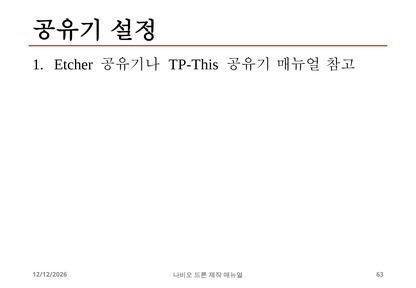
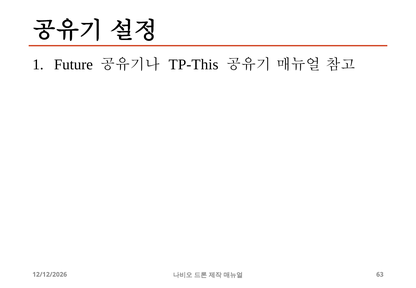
Etcher: Etcher -> Future
